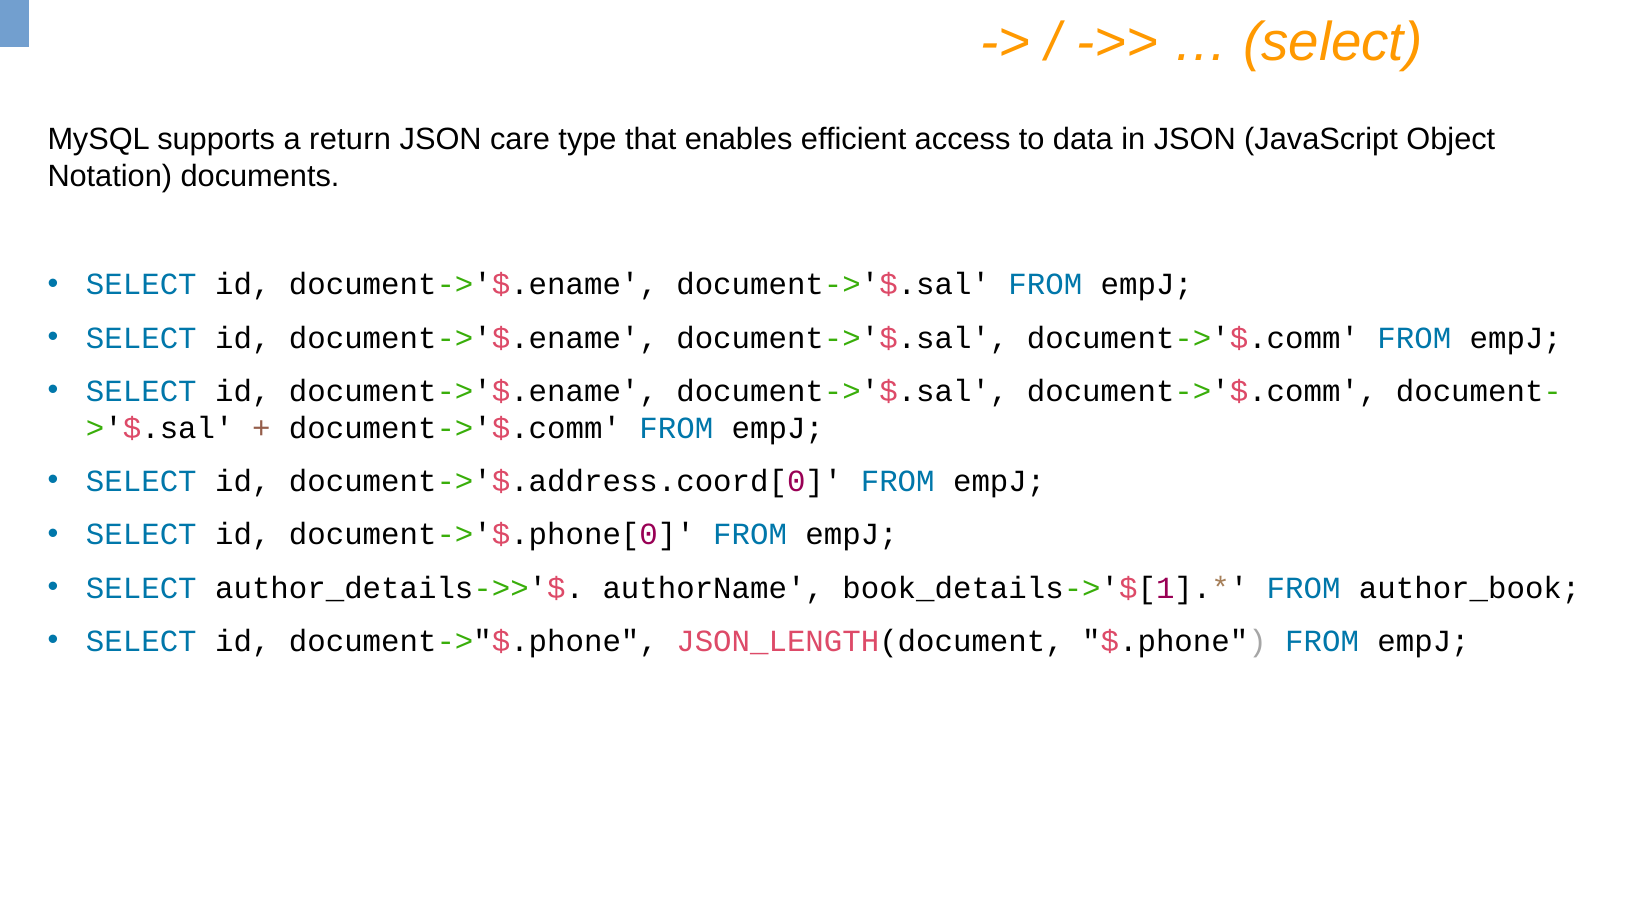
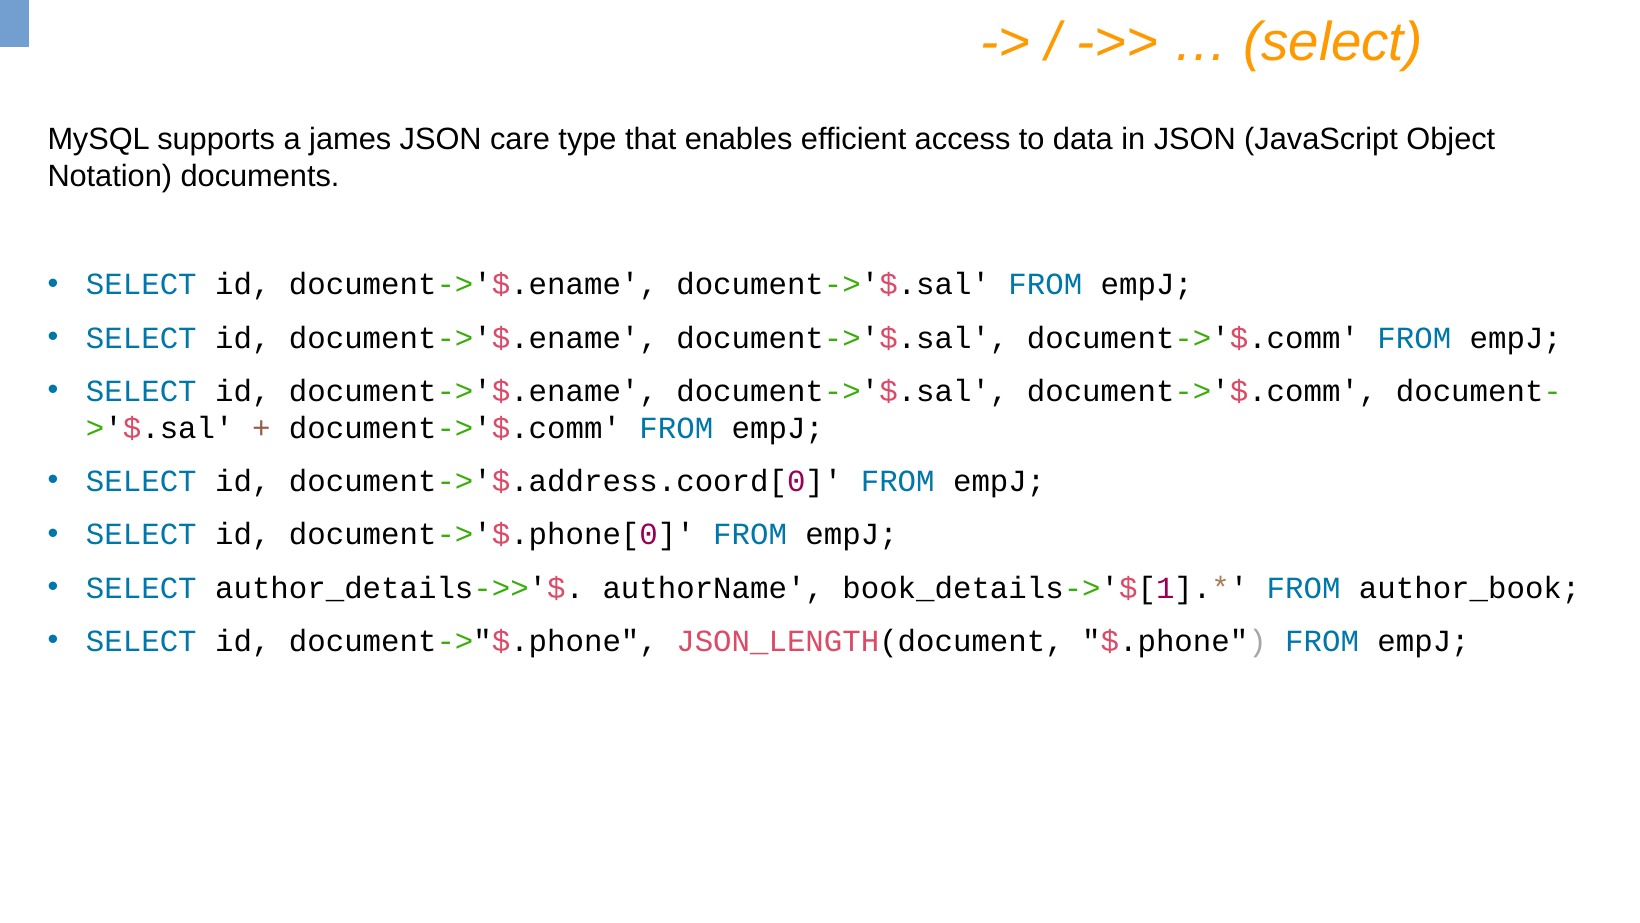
return: return -> james
